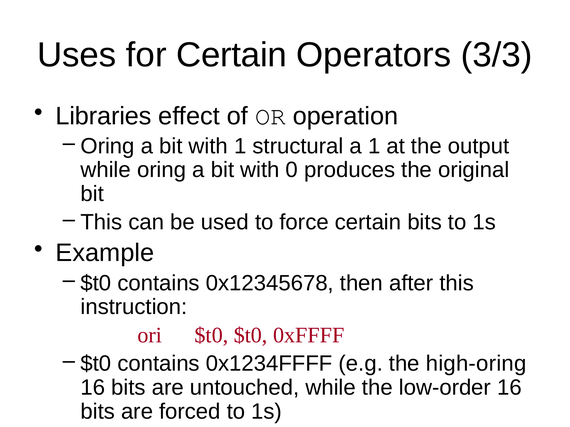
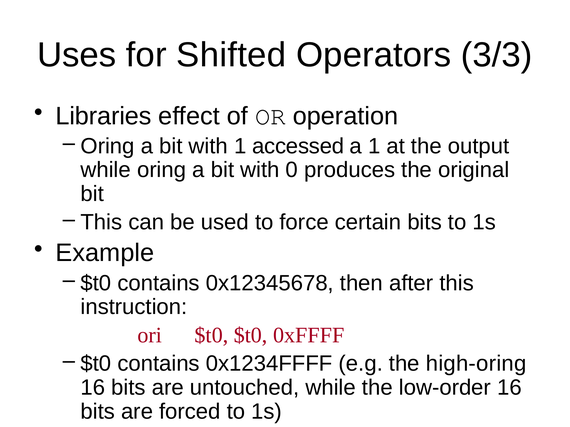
for Certain: Certain -> Shifted
structural: structural -> accessed
